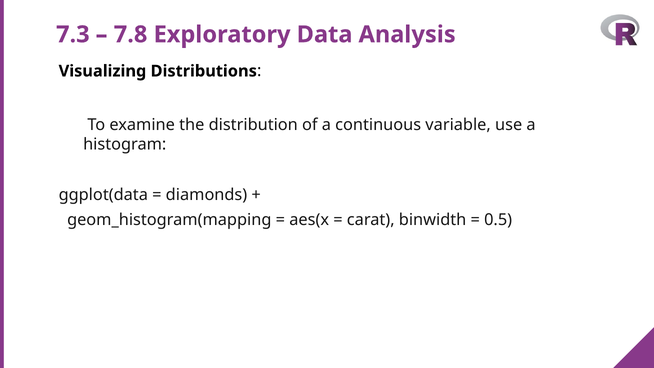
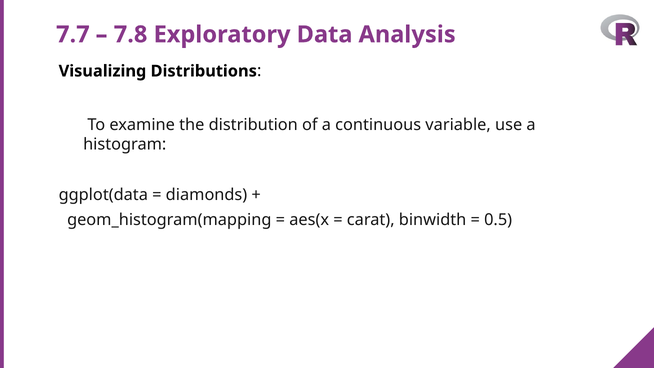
7.3: 7.3 -> 7.7
